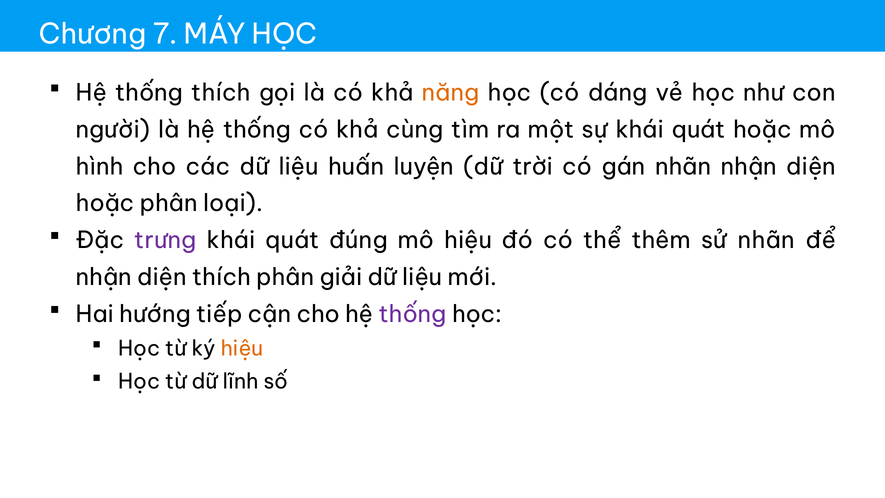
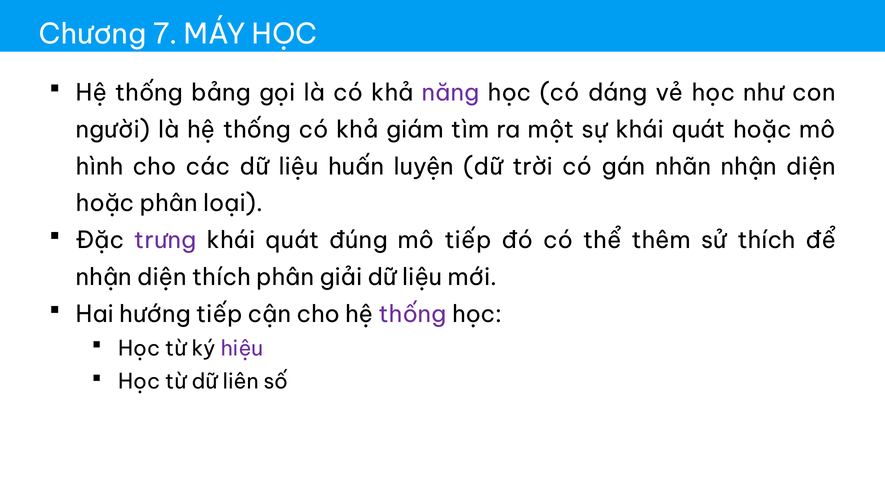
thống thích: thích -> bảng
năng colour: orange -> purple
cùng: cùng -> giám
mô hiệu: hiệu -> tiếp
sử nhãn: nhãn -> thích
hiệu at (242, 349) colour: orange -> purple
lĩnh: lĩnh -> liên
